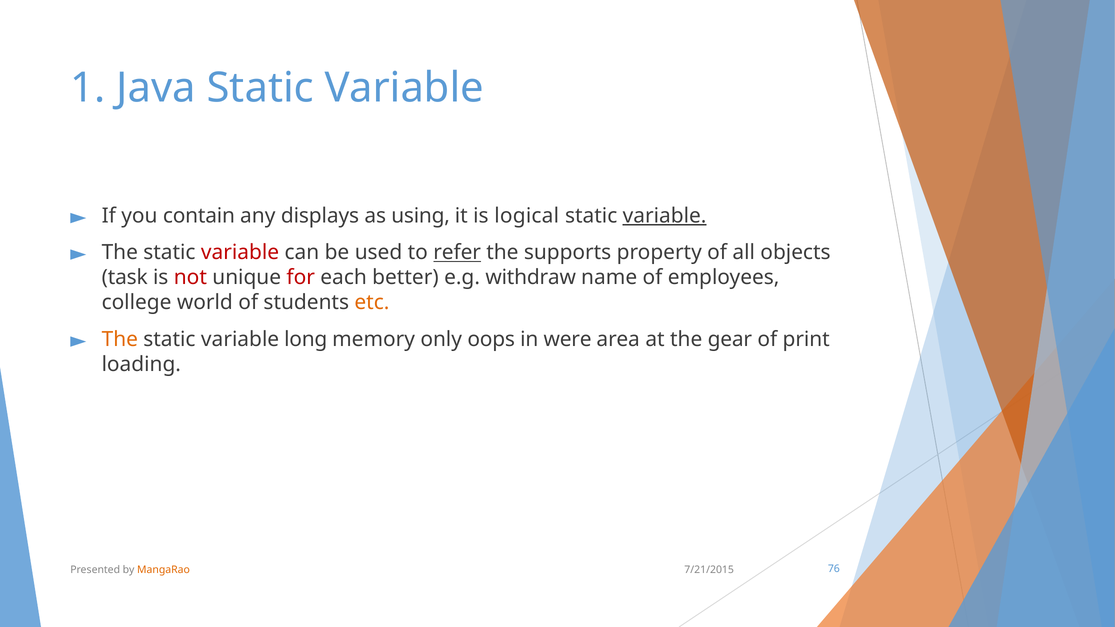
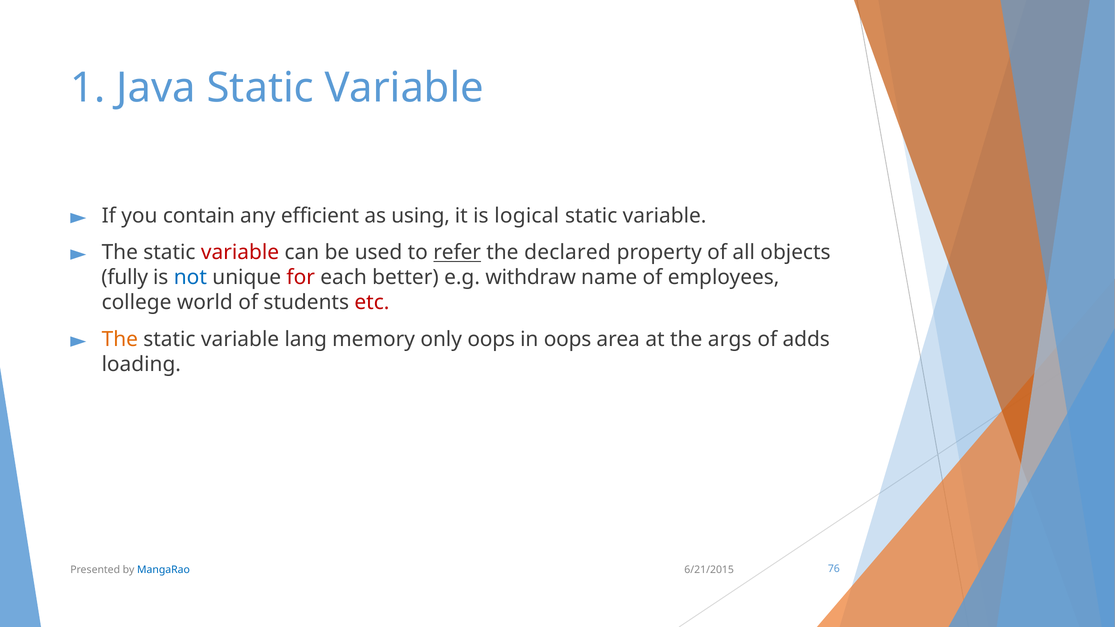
displays: displays -> efficient
variable at (665, 216) underline: present -> none
supports: supports -> declared
task: task -> fully
not colour: red -> blue
etc colour: orange -> red
long: long -> lang
in were: were -> oops
gear: gear -> args
print: print -> adds
MangaRao colour: orange -> blue
7/21/2015: 7/21/2015 -> 6/21/2015
